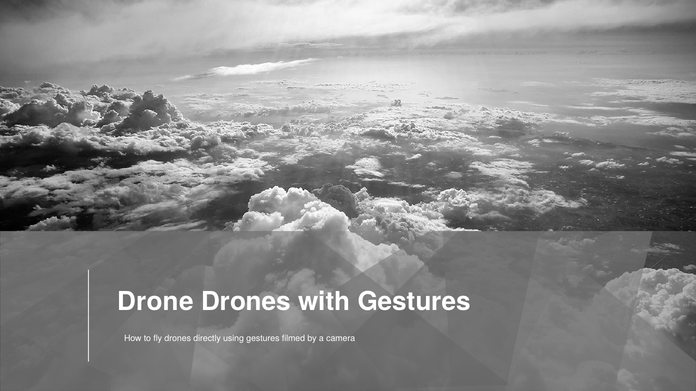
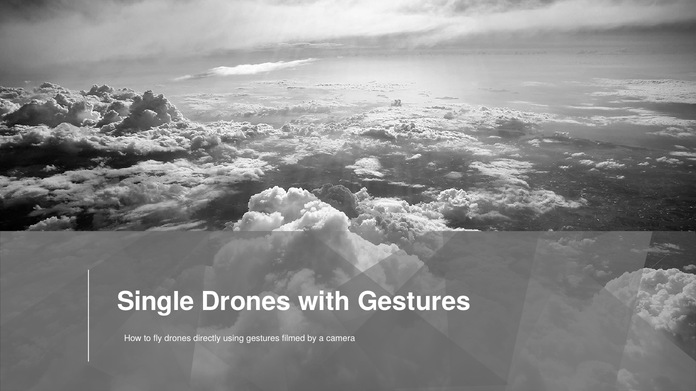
Drone: Drone -> Single
